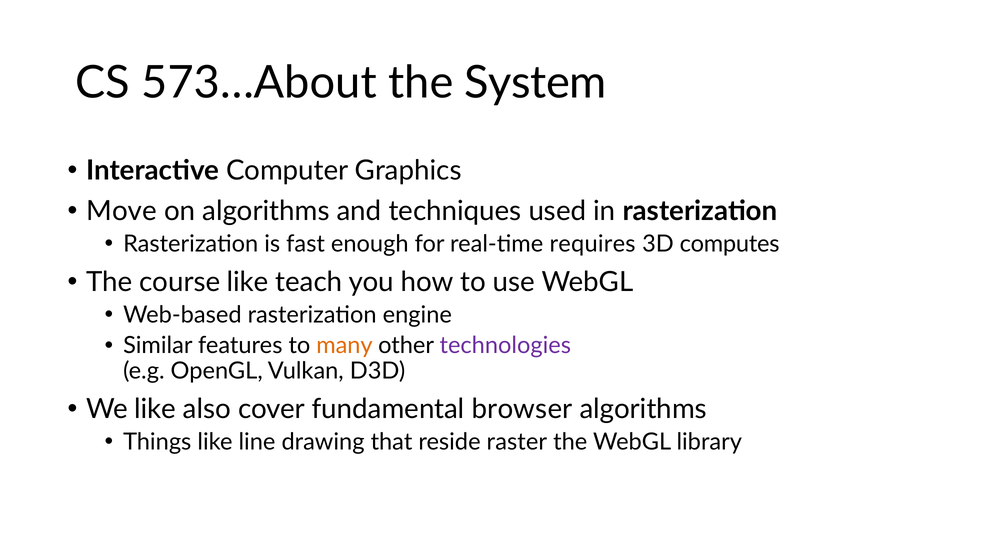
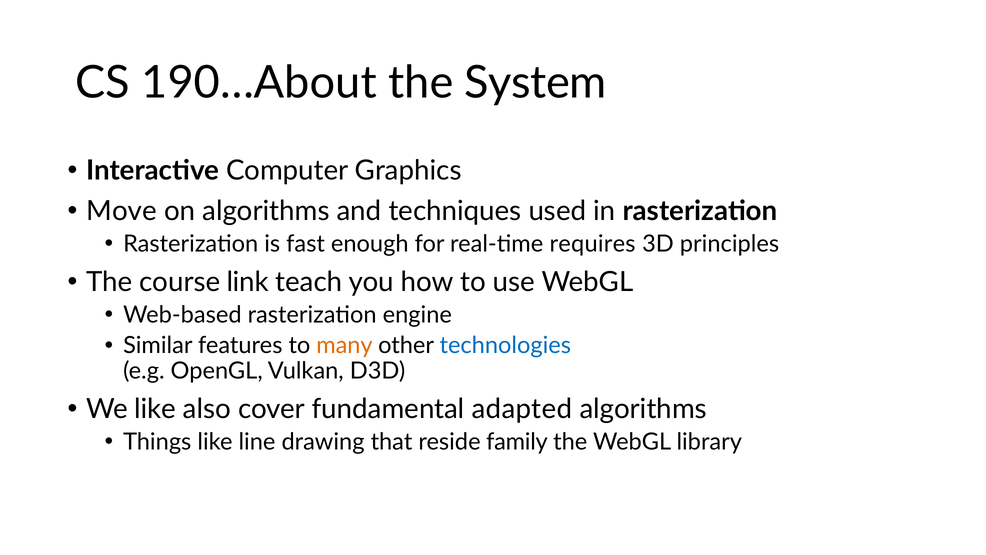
573…About: 573…About -> 190…About
computes: computes -> principles
course like: like -> link
technologies colour: purple -> blue
browser: browser -> adapted
raster: raster -> family
